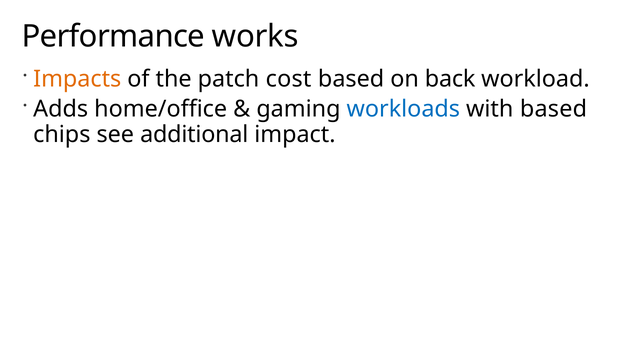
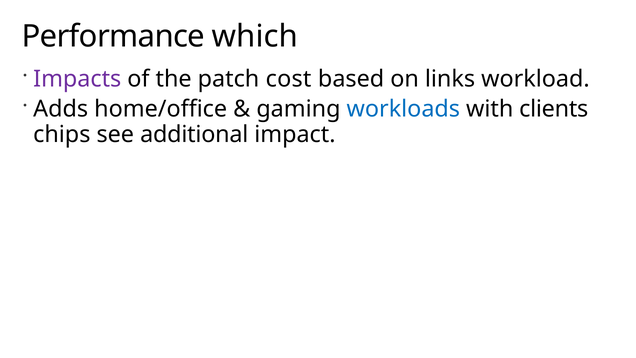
works: works -> which
Impacts colour: orange -> purple
back: back -> links
with based: based -> clients
